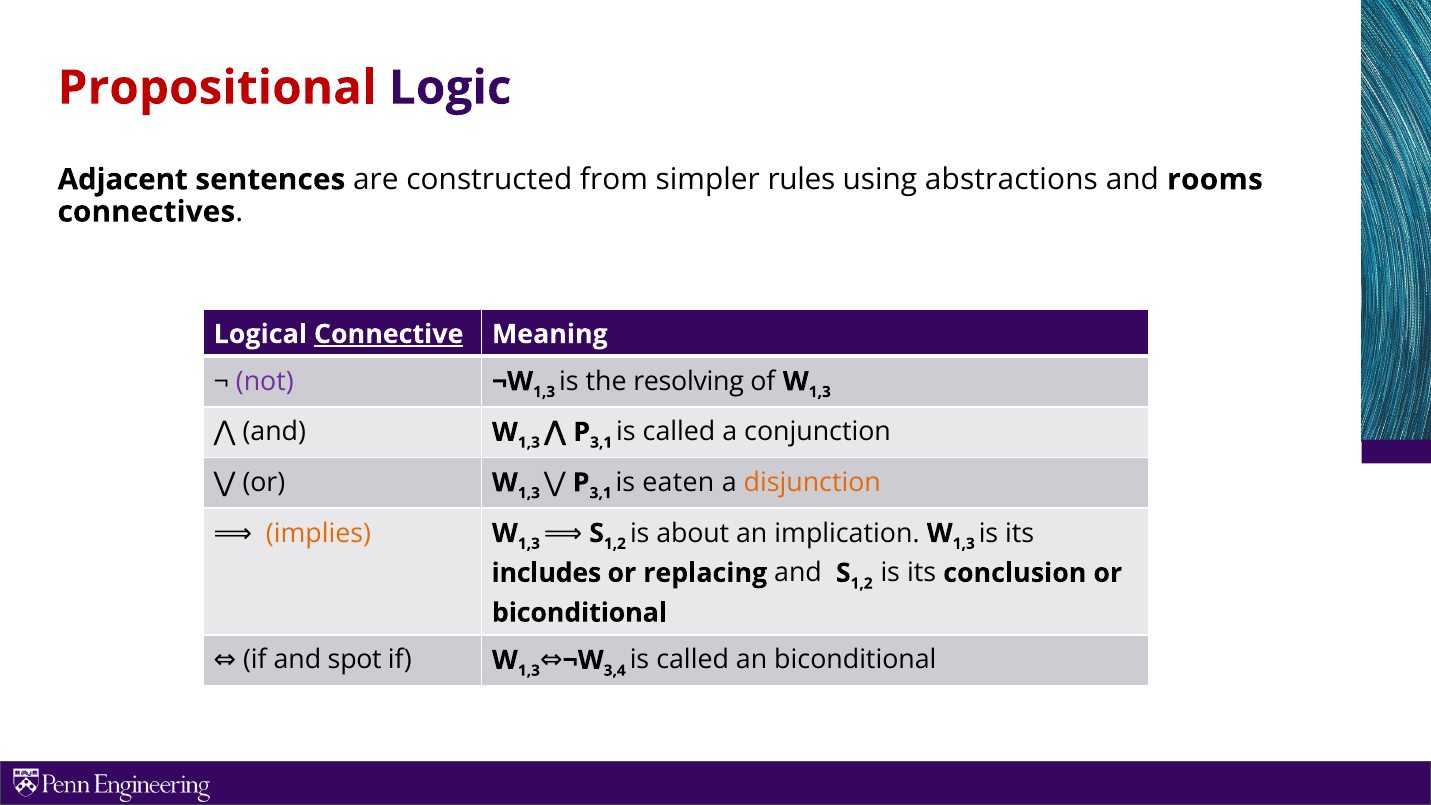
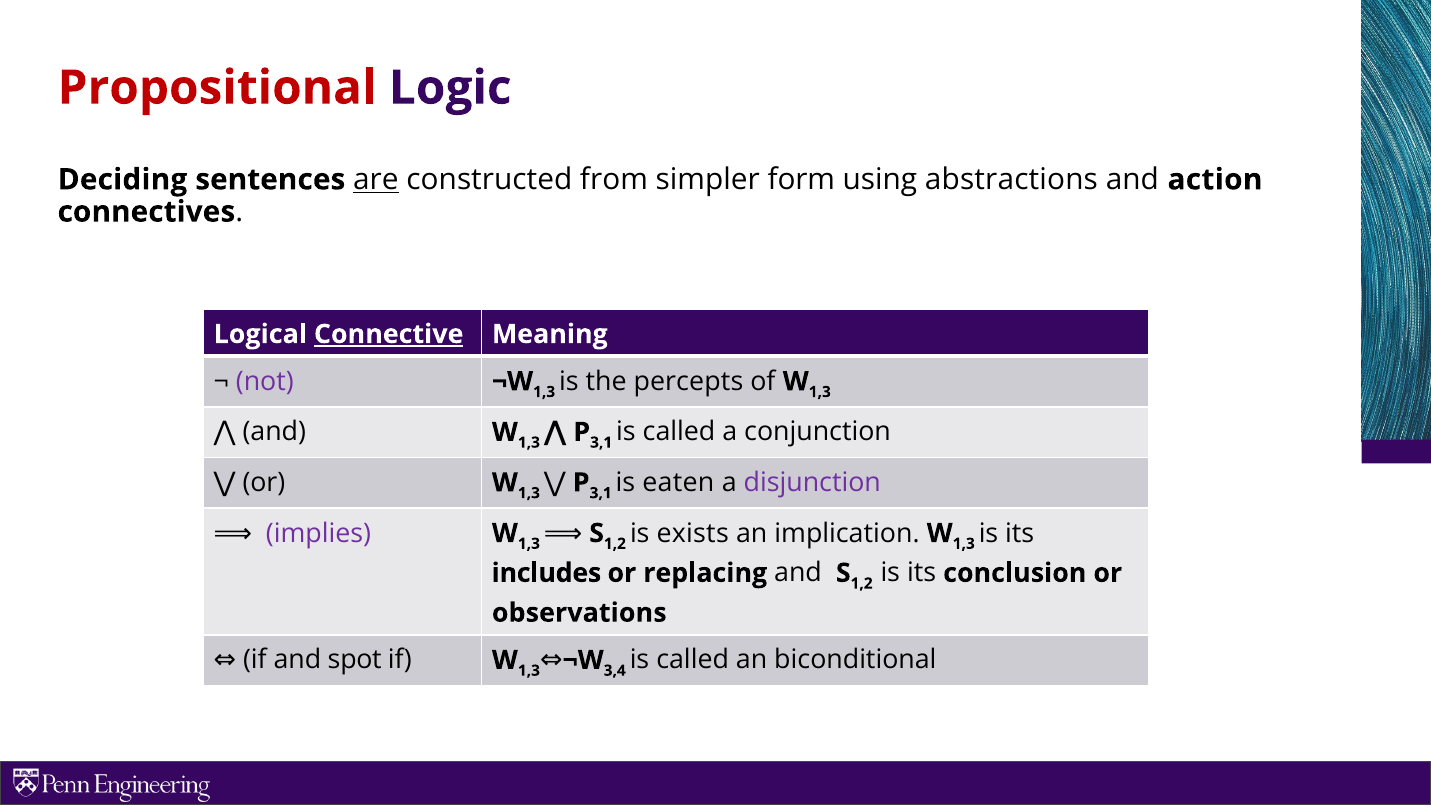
Adjacent: Adjacent -> Deciding
are underline: none -> present
rules: rules -> form
rooms: rooms -> action
resolving: resolving -> percepts
disjunction colour: orange -> purple
implies colour: orange -> purple
about: about -> exists
biconditional at (579, 613): biconditional -> observations
